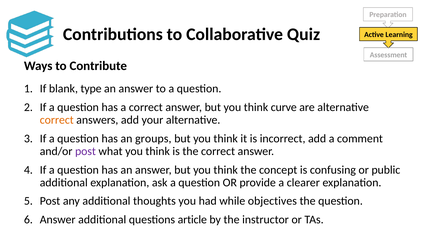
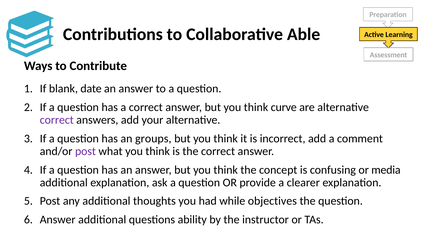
Quiz: Quiz -> Able
type: type -> date
correct at (57, 120) colour: orange -> purple
public: public -> media
article: article -> ability
